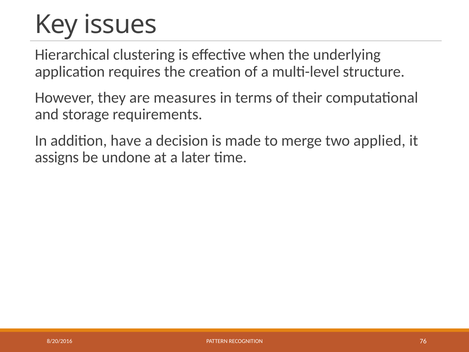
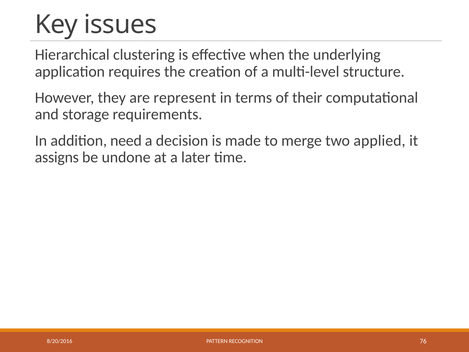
measures: measures -> represent
have: have -> need
